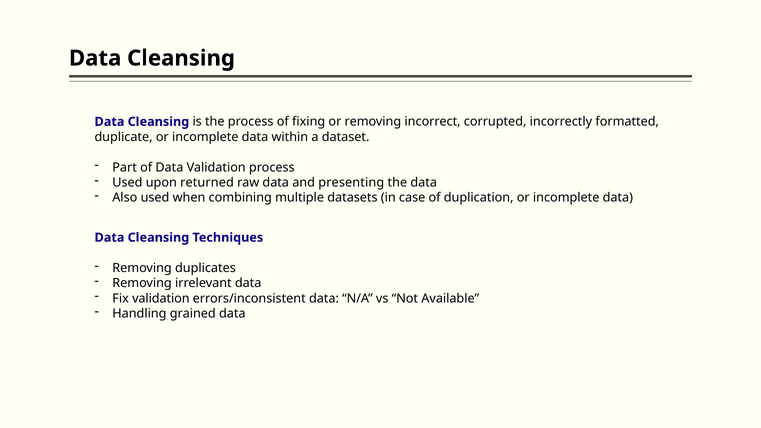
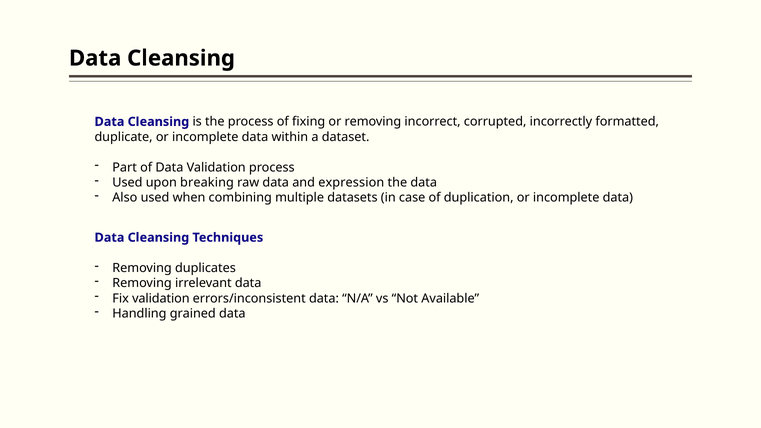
returned: returned -> breaking
presenting: presenting -> expression
